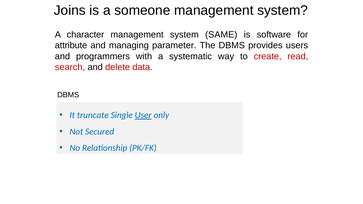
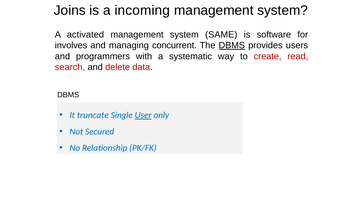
someone: someone -> incoming
character: character -> activated
attribute: attribute -> involves
parameter: parameter -> concurrent
DBMS at (232, 46) underline: none -> present
